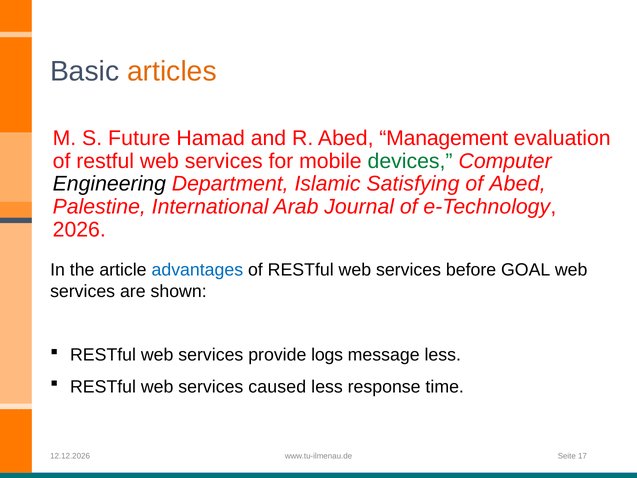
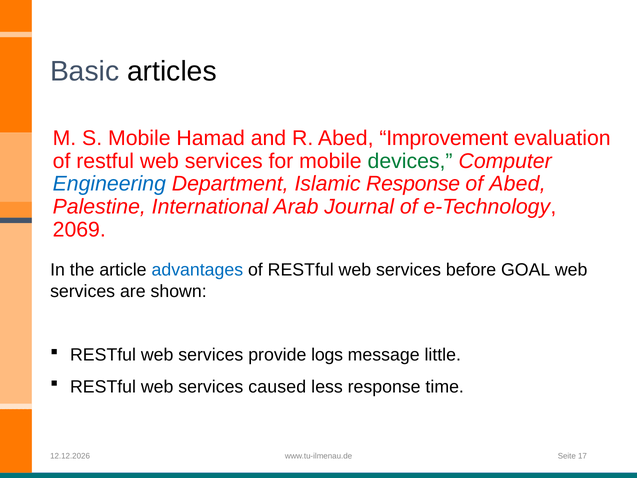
articles colour: orange -> black
S Future: Future -> Mobile
Management: Management -> Improvement
Engineering colour: black -> blue
Islamic Satisfying: Satisfying -> Response
2026: 2026 -> 2069
message less: less -> little
